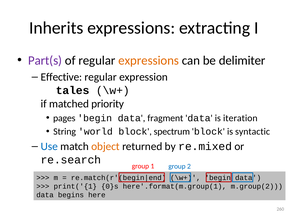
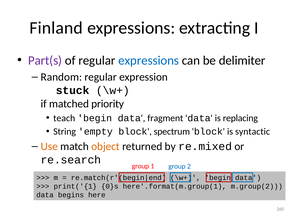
Inherits: Inherits -> Finland
expressions at (149, 60) colour: orange -> blue
Effective: Effective -> Random
tales: tales -> stuck
pages: pages -> teach
iteration: iteration -> replacing
world: world -> empty
Use colour: blue -> orange
